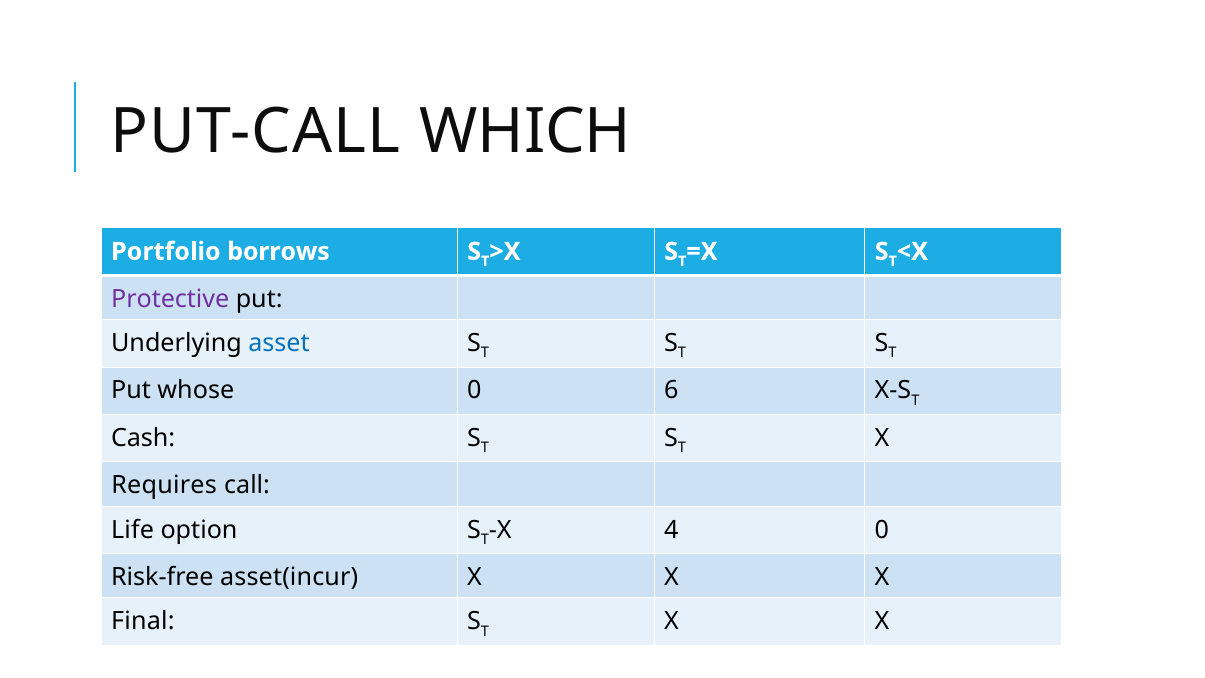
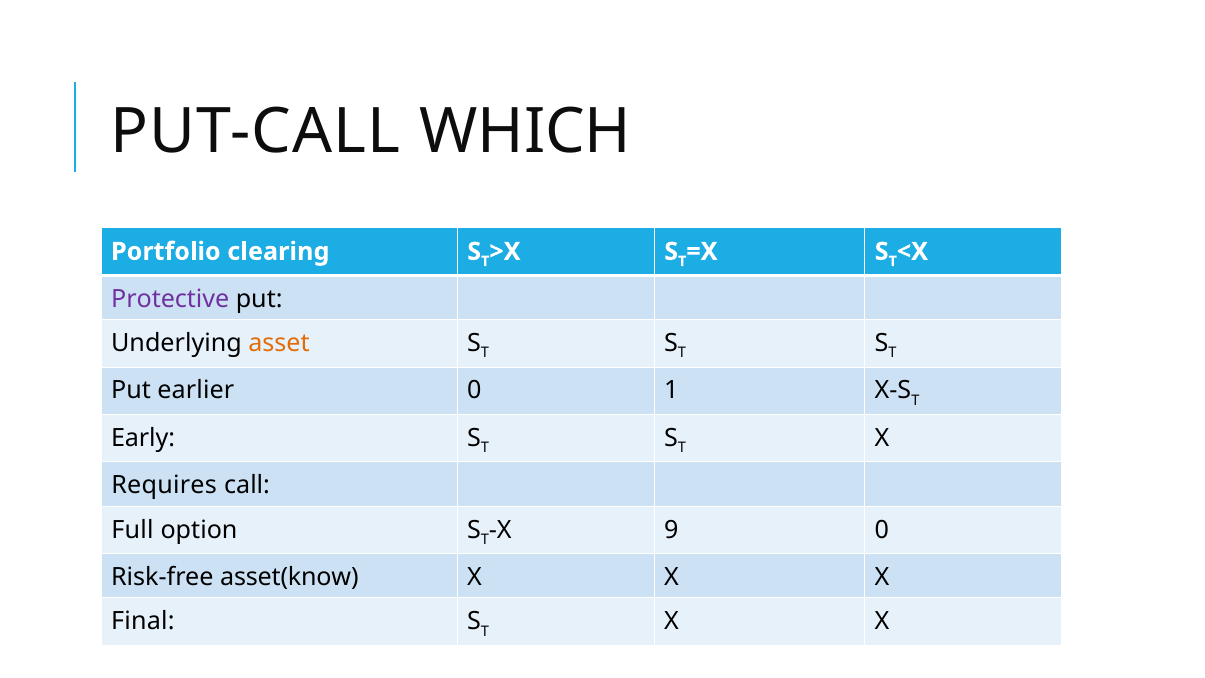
borrows: borrows -> clearing
asset colour: blue -> orange
whose: whose -> earlier
6: 6 -> 1
Cash: Cash -> Early
Life: Life -> Full
4: 4 -> 9
asset(incur: asset(incur -> asset(know
